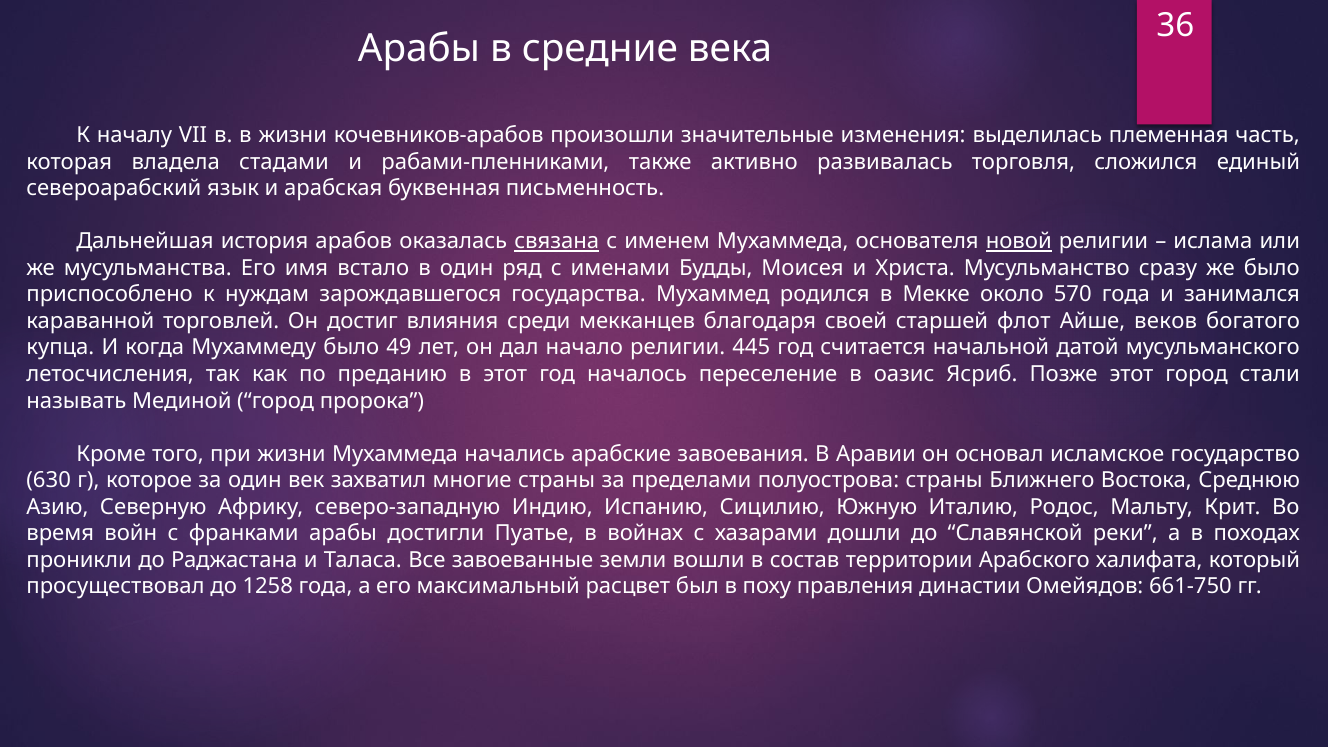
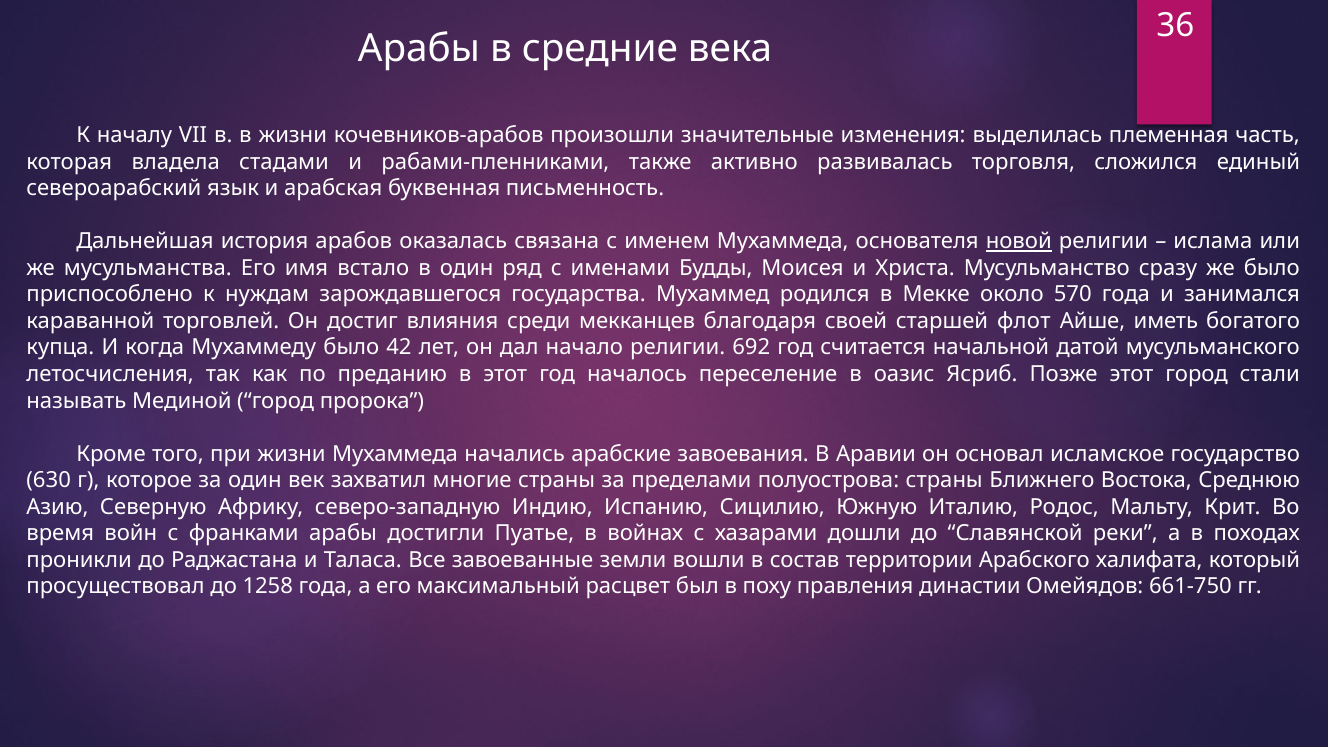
связана underline: present -> none
веков: веков -> иметь
49: 49 -> 42
445: 445 -> 692
